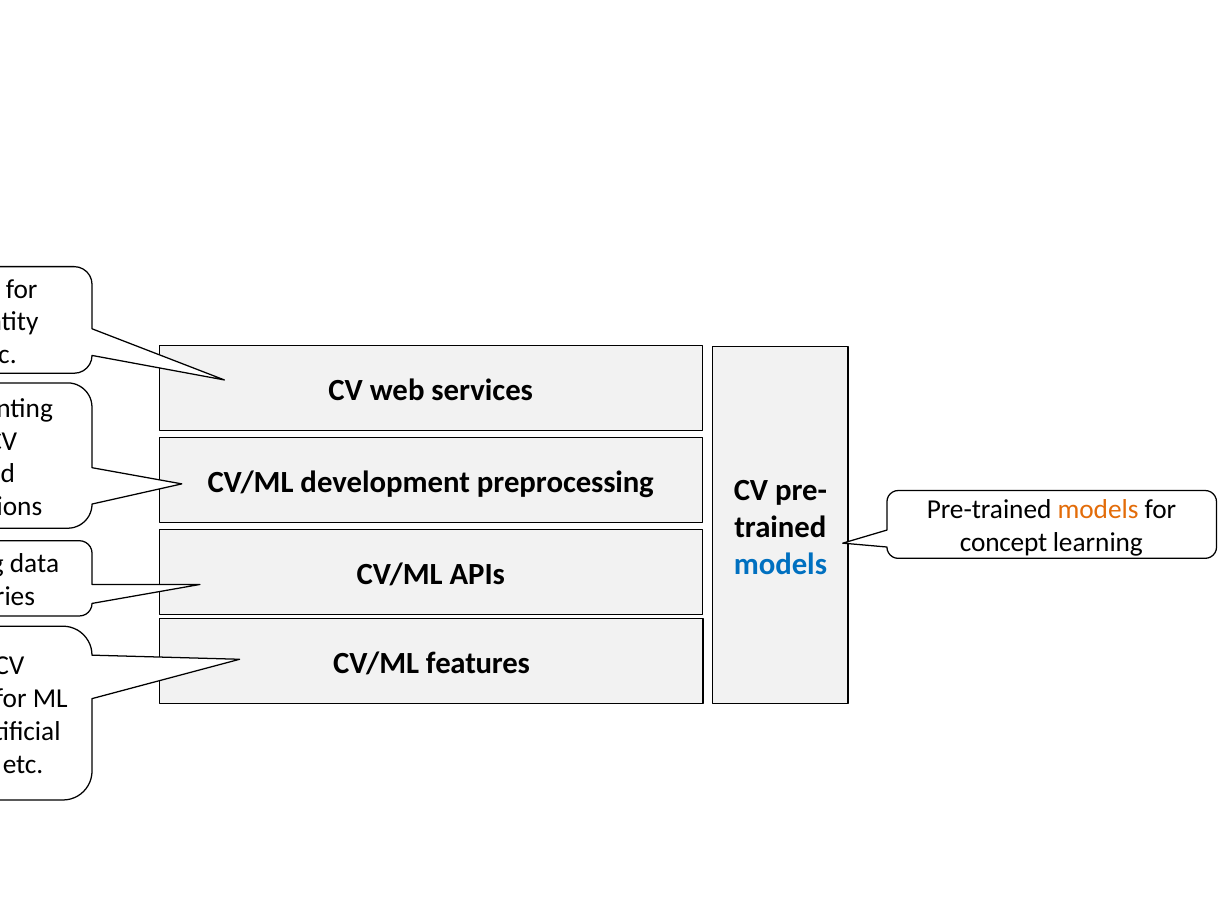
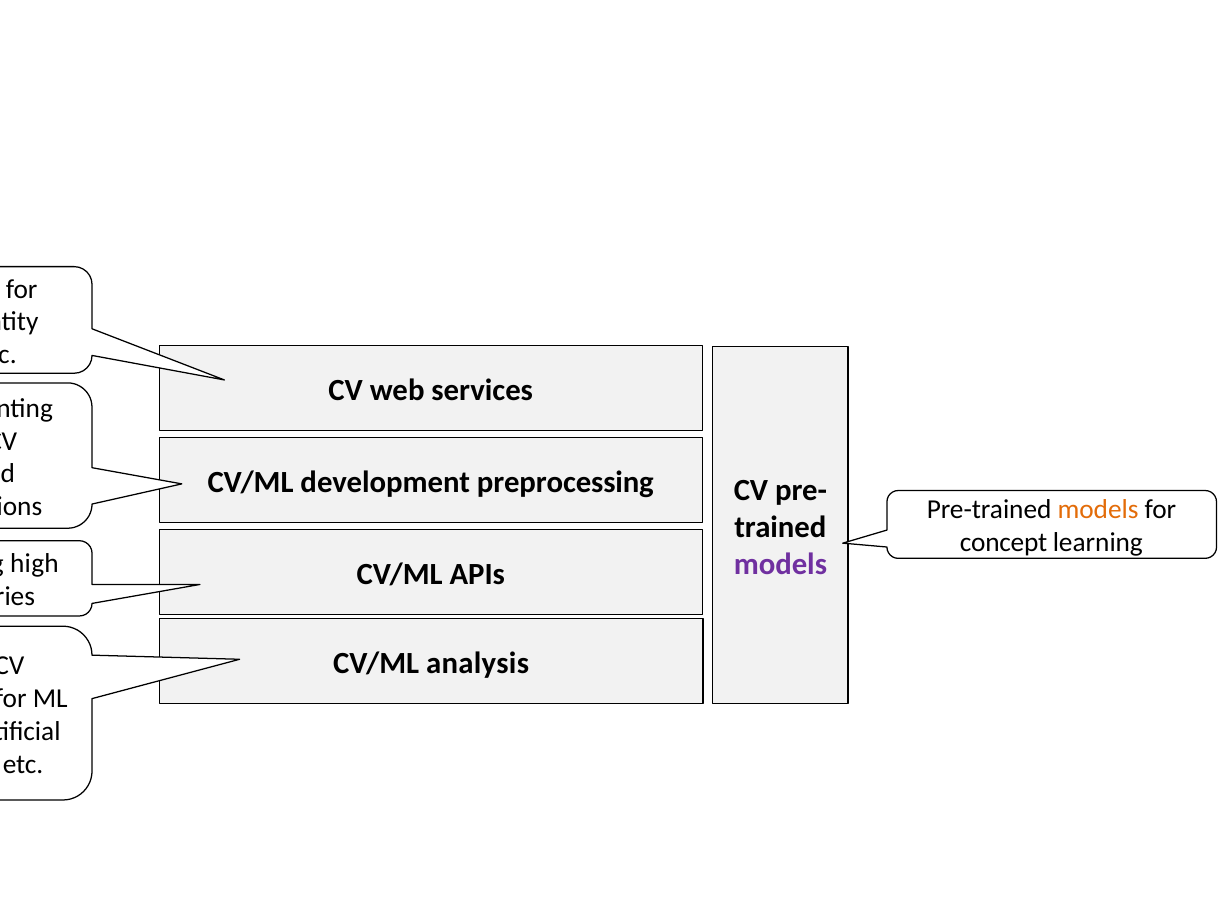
models at (780, 564) colour: blue -> purple
data: data -> high
features: features -> analysis
